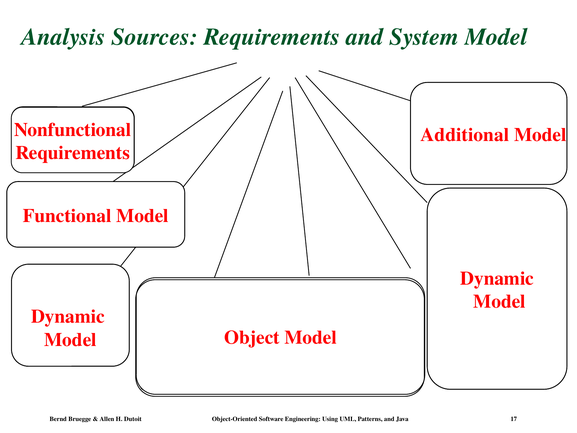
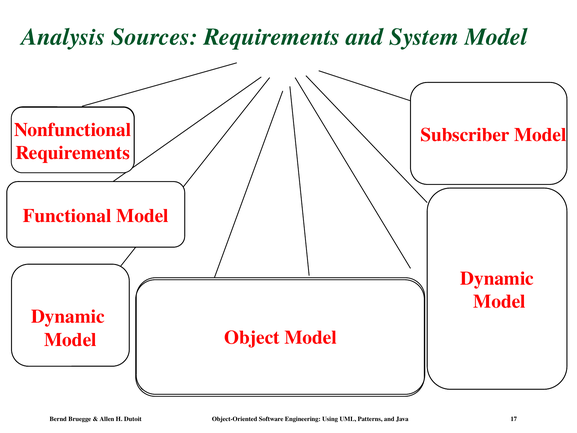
Additional: Additional -> Subscriber
